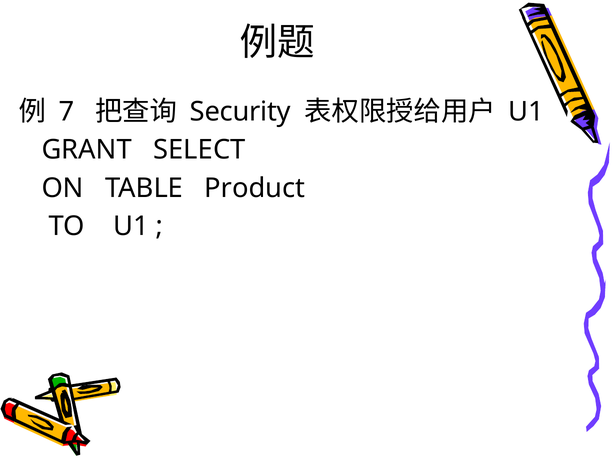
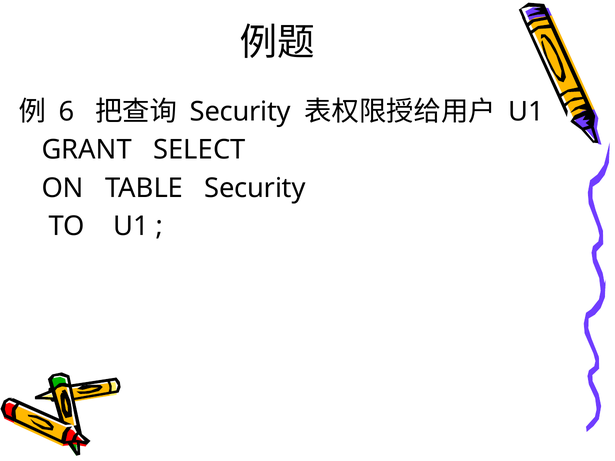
7: 7 -> 6
TABLE Product: Product -> Security
